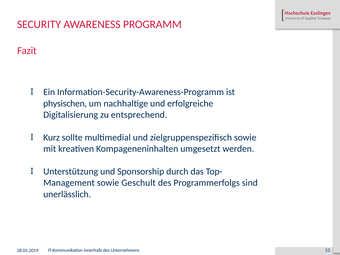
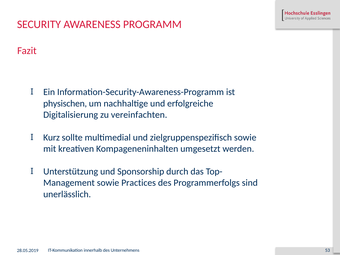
entsprechend: entsprechend -> vereinfachten
Geschult: Geschult -> Practices
